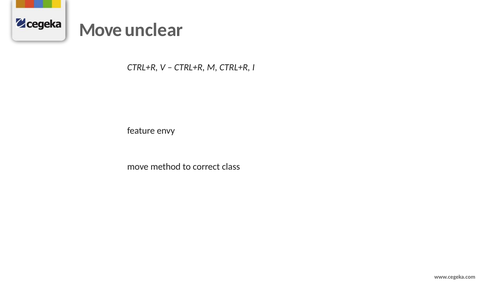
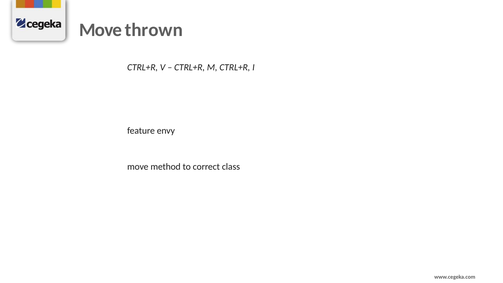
unclear: unclear -> thrown
